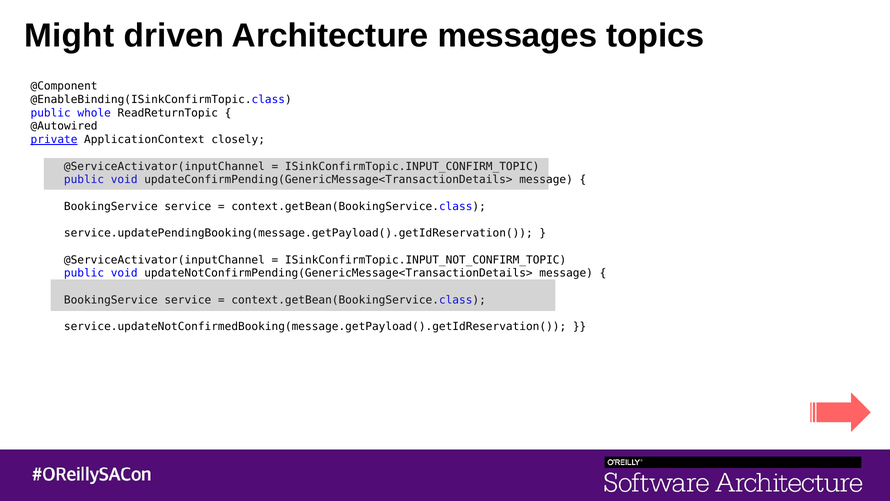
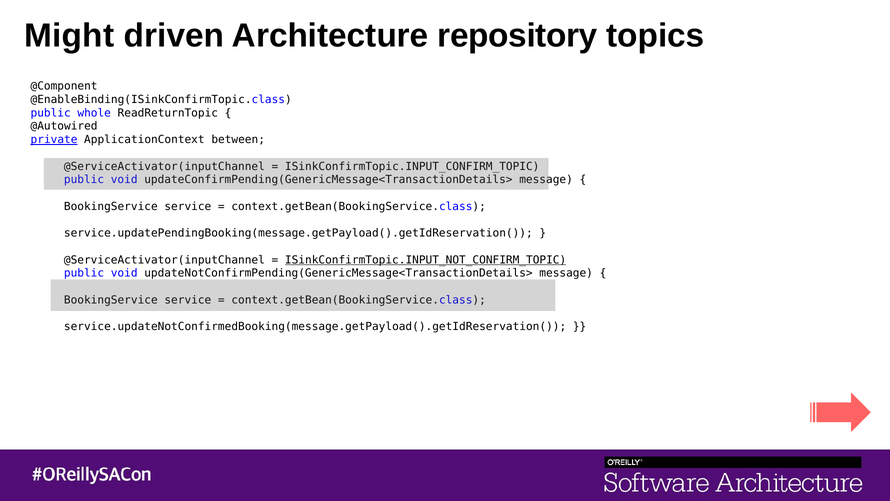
messages: messages -> repository
closely: closely -> between
ISinkConfirmTopic.INPUT_NOT_CONFIRM_TOPIC underline: none -> present
